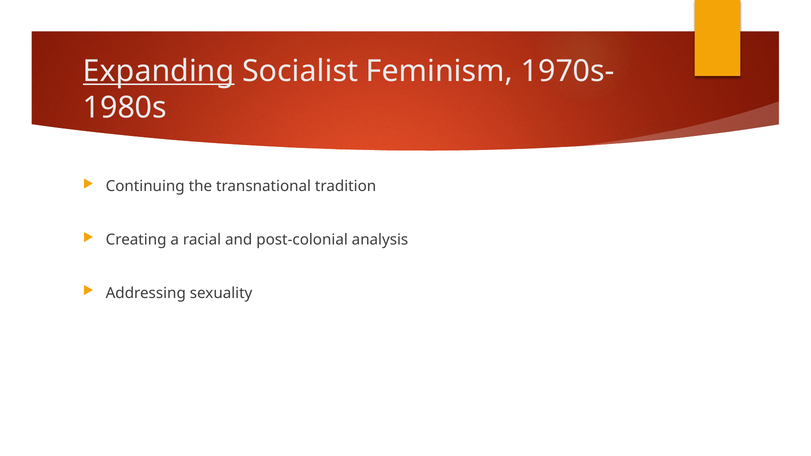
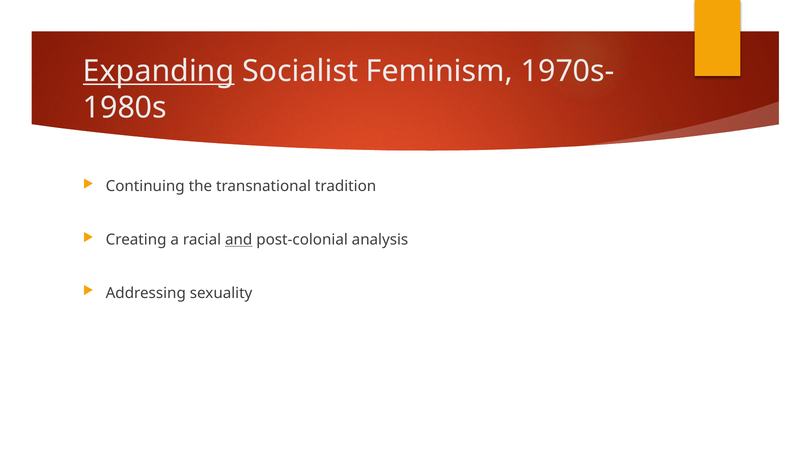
and underline: none -> present
